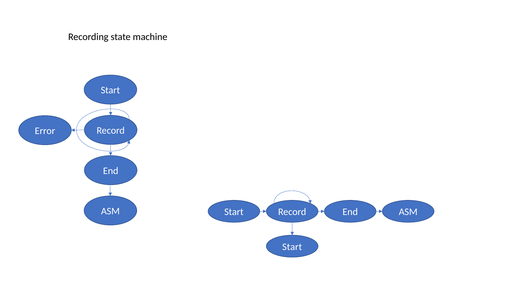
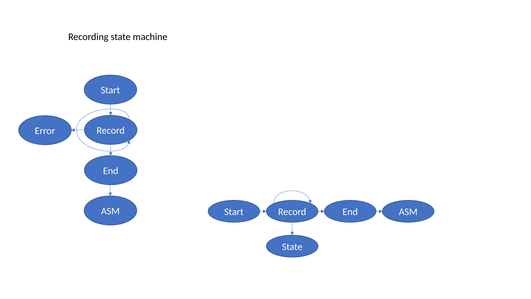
Start at (292, 247): Start -> State
